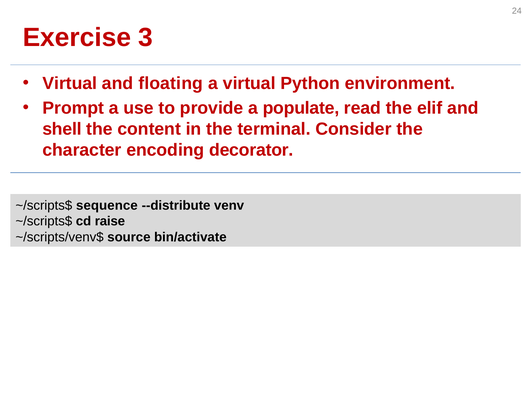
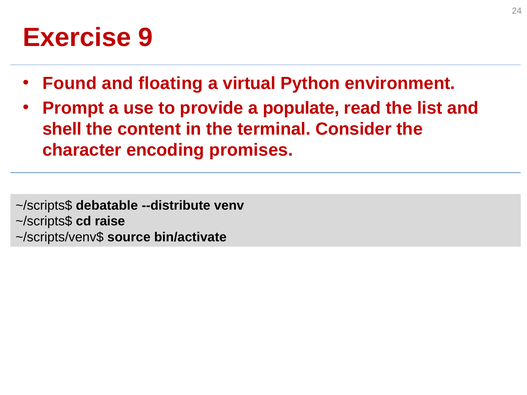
3: 3 -> 9
Virtual at (70, 83): Virtual -> Found
elif: elif -> list
decorator: decorator -> promises
sequence: sequence -> debatable
